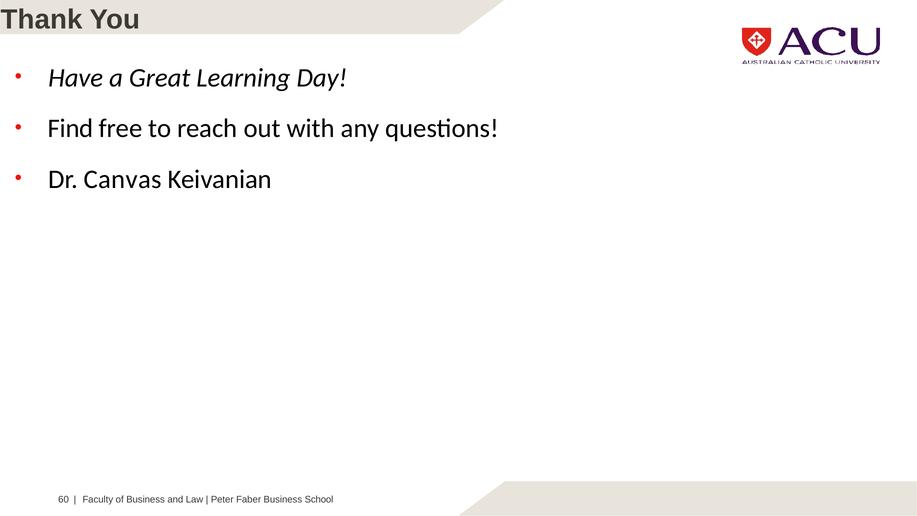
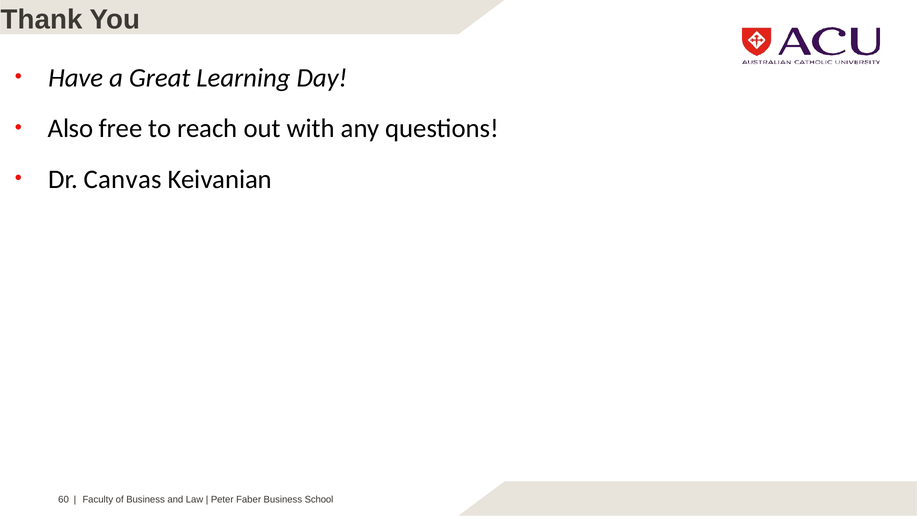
Find: Find -> Also
